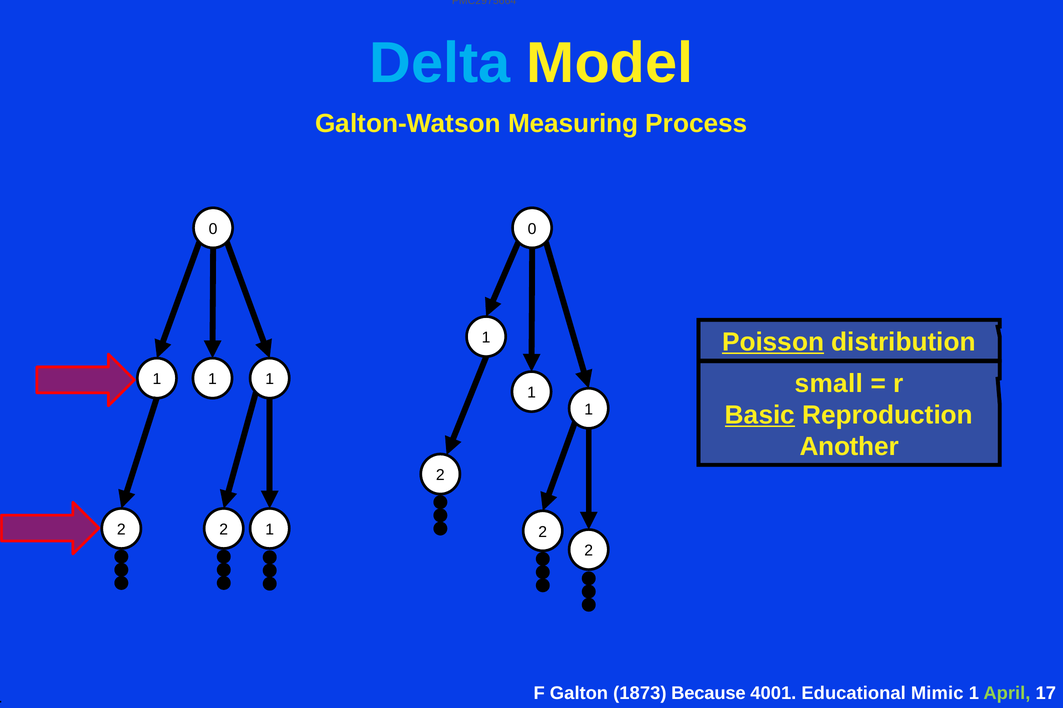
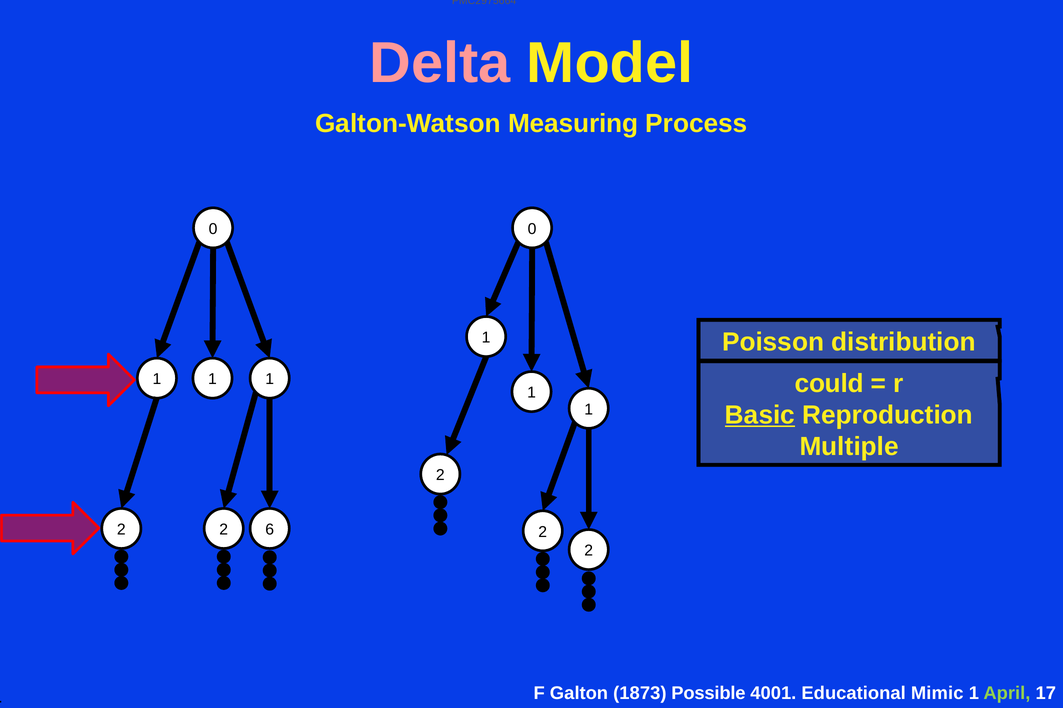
Delta colour: light blue -> pink
Poisson underline: present -> none
small: small -> could
Another: Another -> Multiple
2 1: 1 -> 6
Because: Because -> Possible
